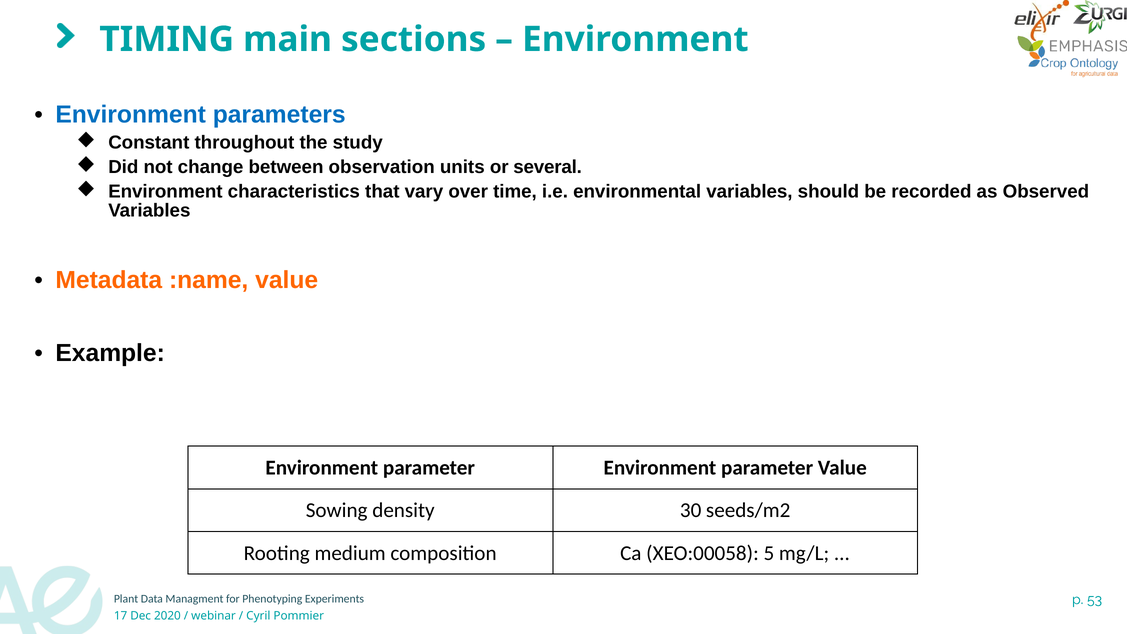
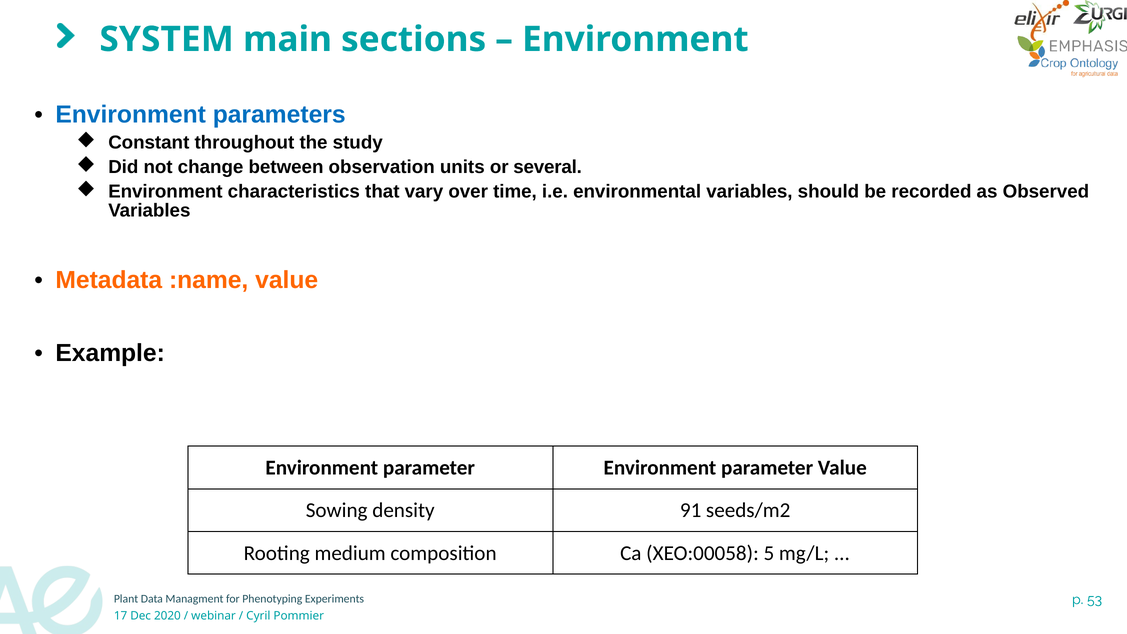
TIMING: TIMING -> SYSTEM
30: 30 -> 91
